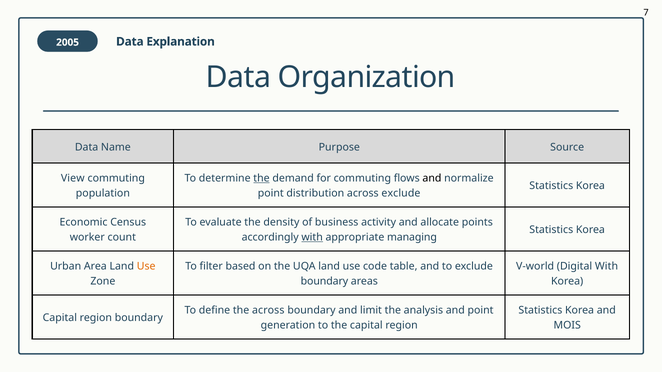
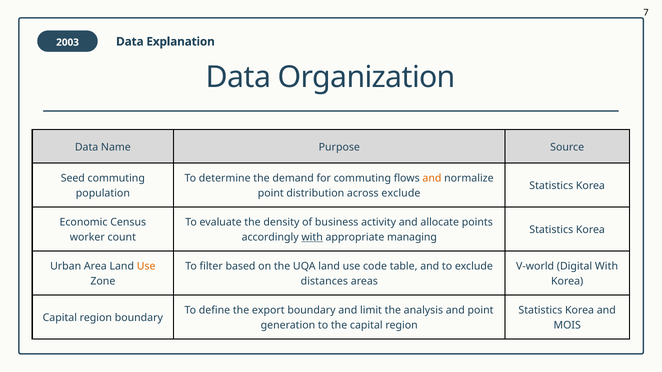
2005: 2005 -> 2003
View: View -> Seed
the at (261, 178) underline: present -> none
and at (432, 178) colour: black -> orange
boundary at (324, 281): boundary -> distances
the across: across -> export
